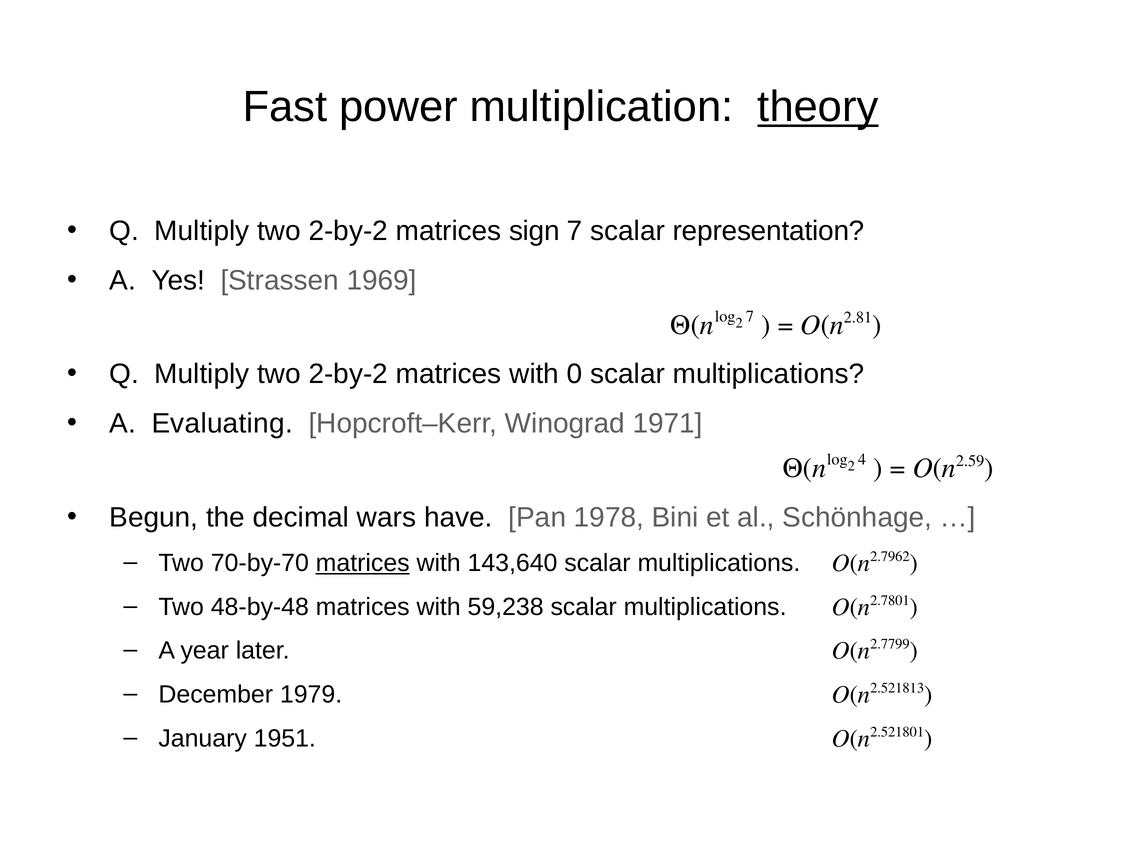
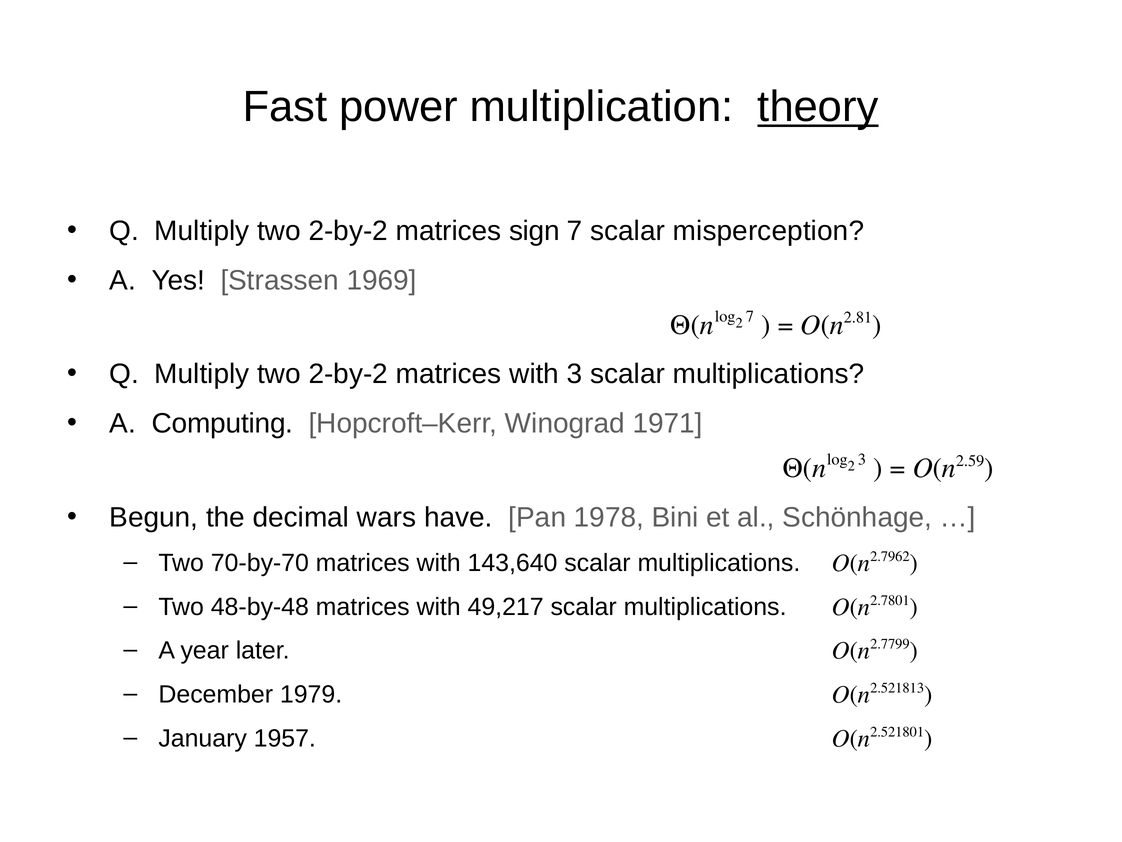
representation: representation -> misperception
with 0: 0 -> 3
Evaluating: Evaluating -> Computing
4 at (862, 459): 4 -> 3
matrices at (363, 563) underline: present -> none
59,238: 59,238 -> 49,217
1951: 1951 -> 1957
